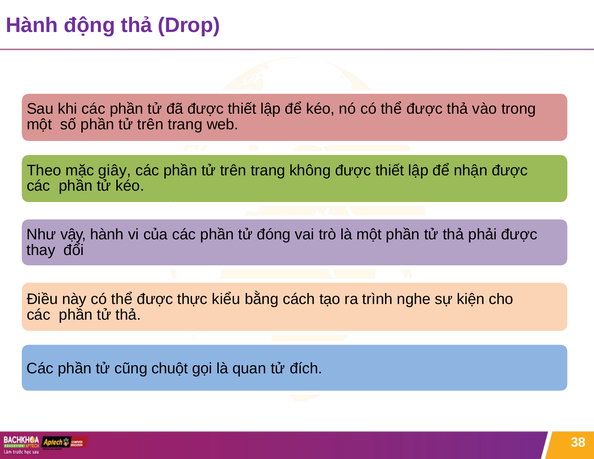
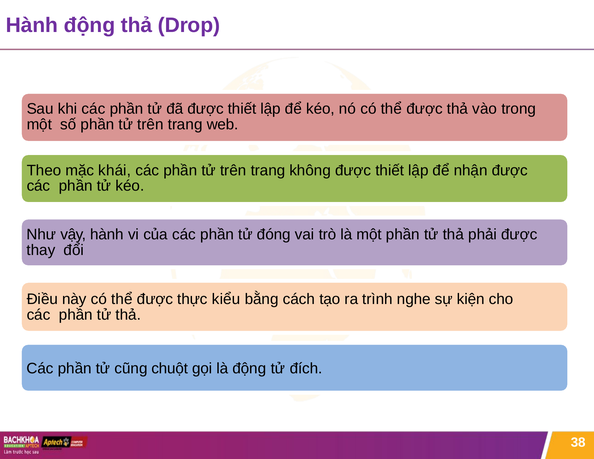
giây: giây -> khái
là quan: quan -> động
